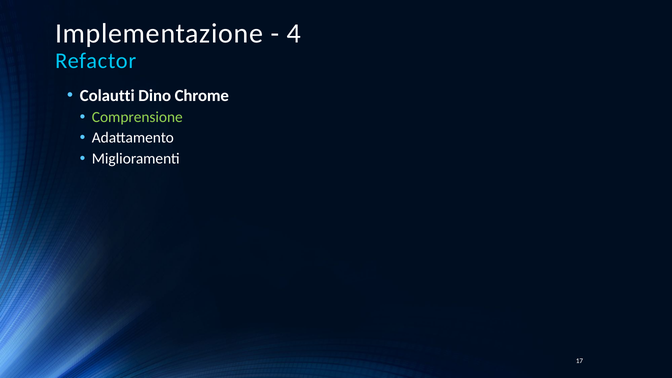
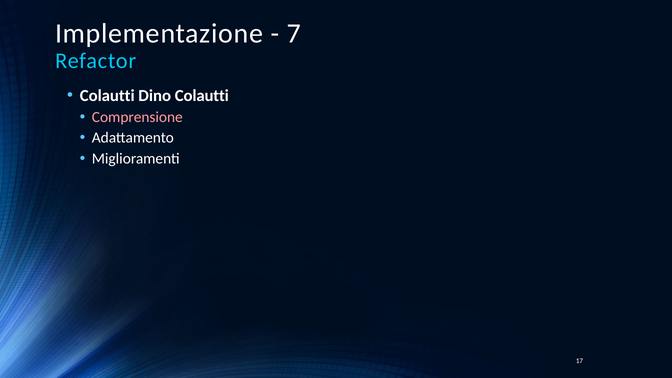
4: 4 -> 7
Dino Chrome: Chrome -> Colautti
Comprensione colour: light green -> pink
